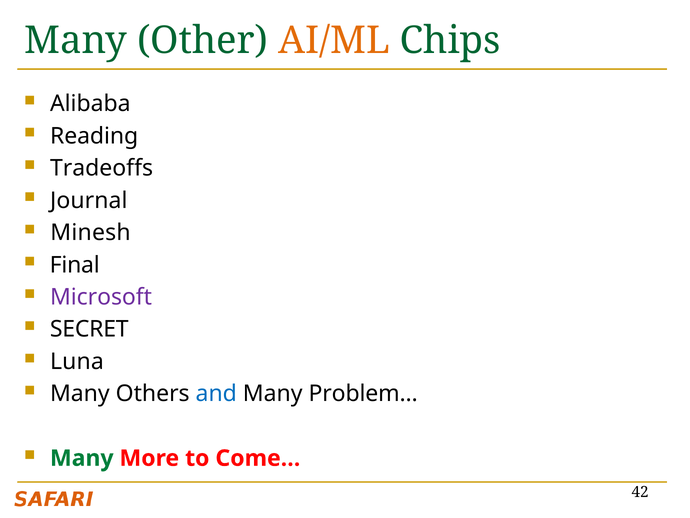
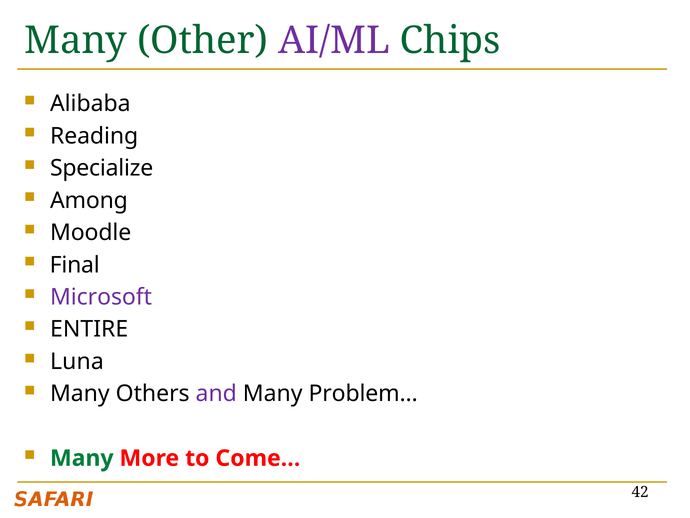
AI/ML colour: orange -> purple
Tradeoffs: Tradeoffs -> Specialize
Journal: Journal -> Among
Minesh: Minesh -> Moodle
SECRET: SECRET -> ENTIRE
and colour: blue -> purple
